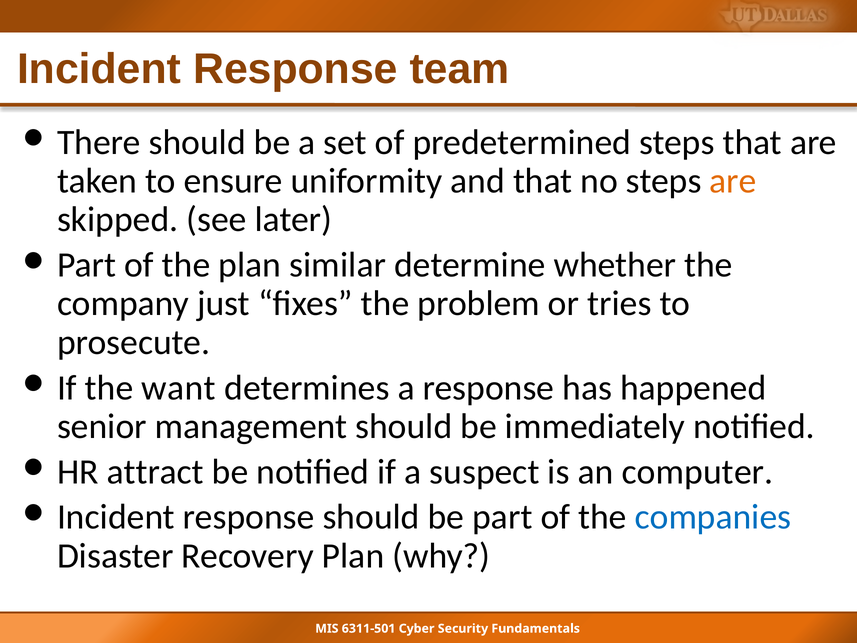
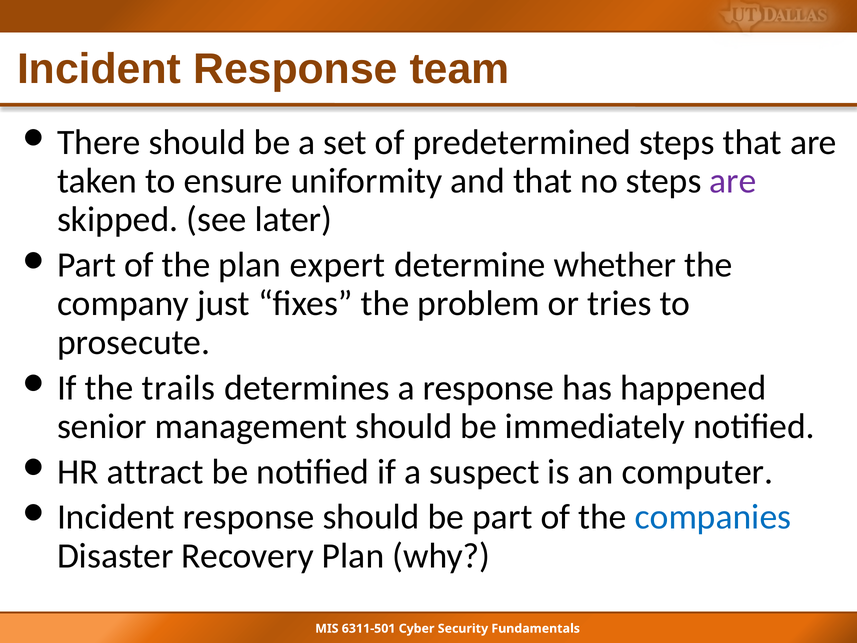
are at (733, 181) colour: orange -> purple
similar: similar -> expert
want: want -> trails
